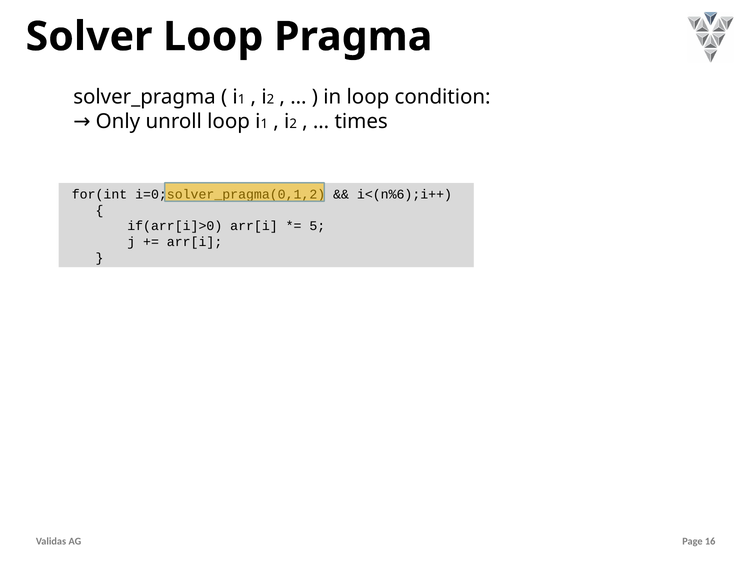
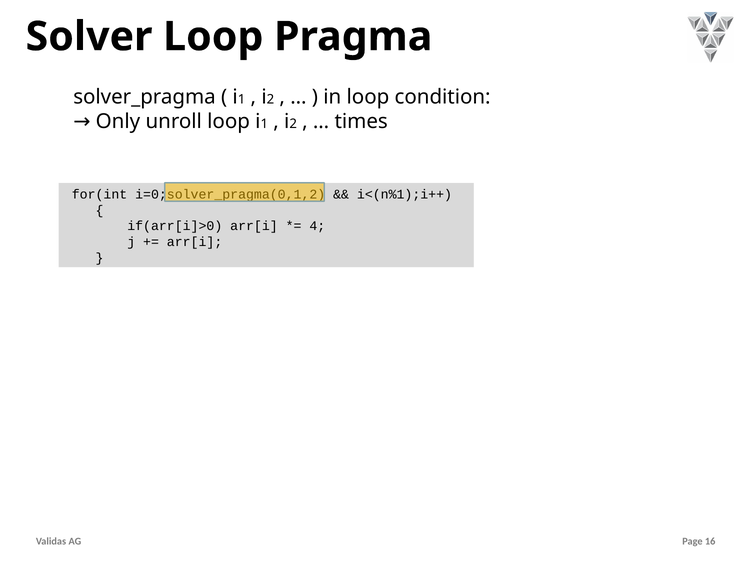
i<(n%6);i++: i<(n%6);i++ -> i<(n%1);i++
5: 5 -> 4
